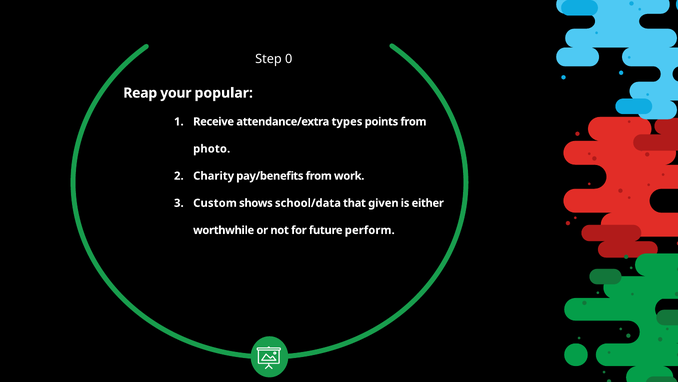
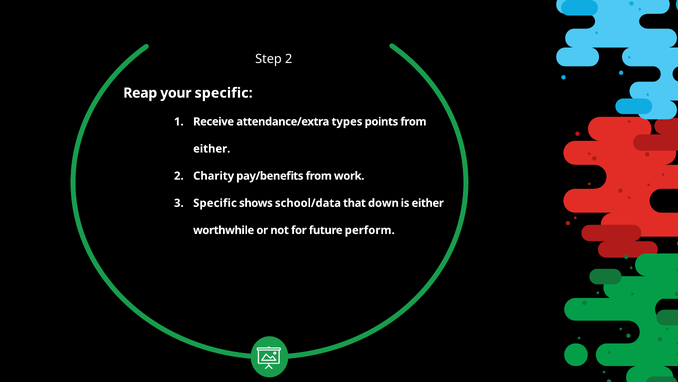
Step 0: 0 -> 2
your popular: popular -> specific
photo at (212, 149): photo -> either
Custom at (215, 203): Custom -> Specific
given: given -> down
